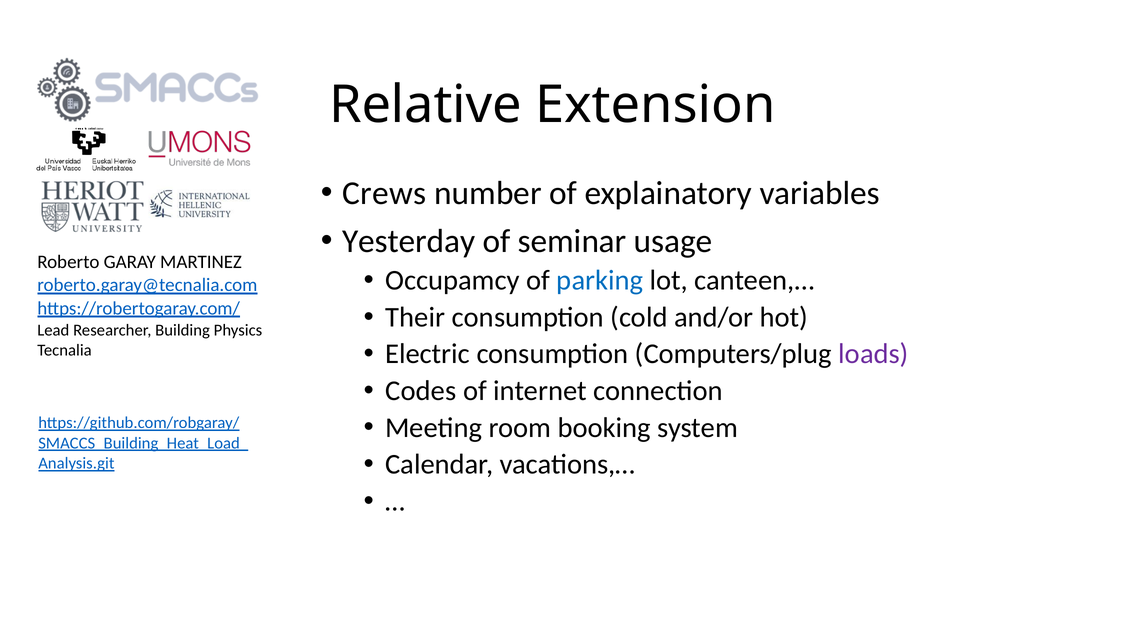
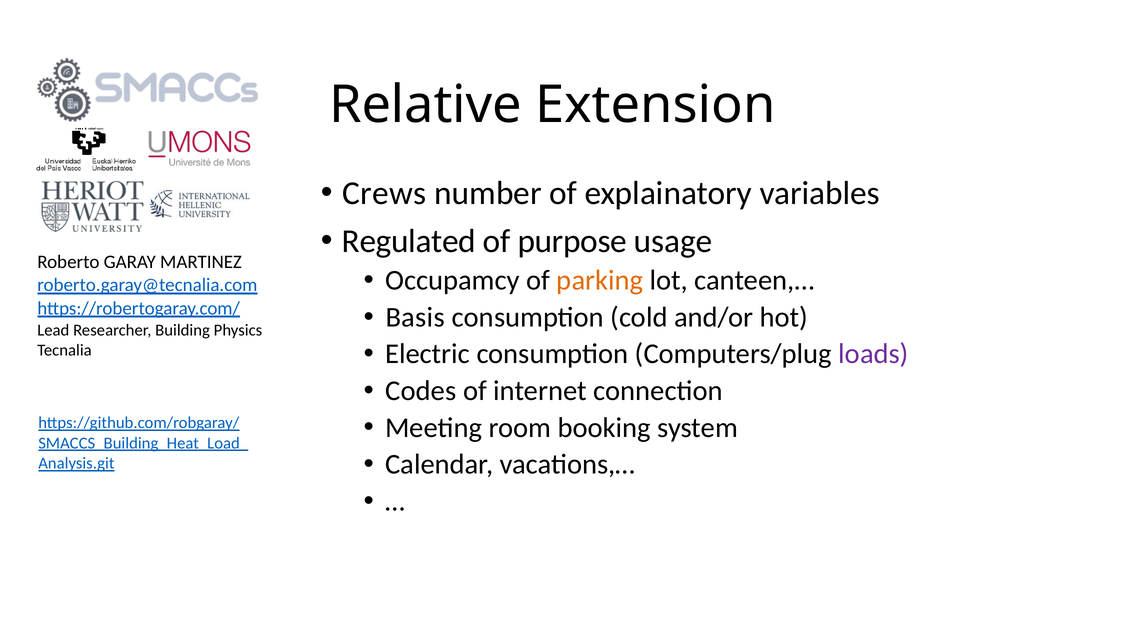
Yesterday: Yesterday -> Regulated
seminar: seminar -> purpose
parking colour: blue -> orange
Their: Their -> Basis
